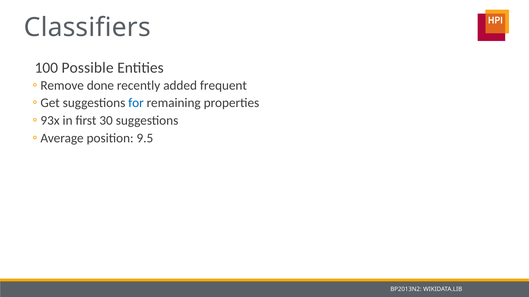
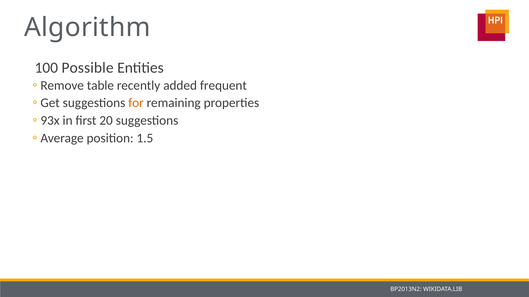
Classifiers: Classifiers -> Algorithm
done: done -> table
for colour: blue -> orange
30: 30 -> 20
9.5: 9.5 -> 1.5
